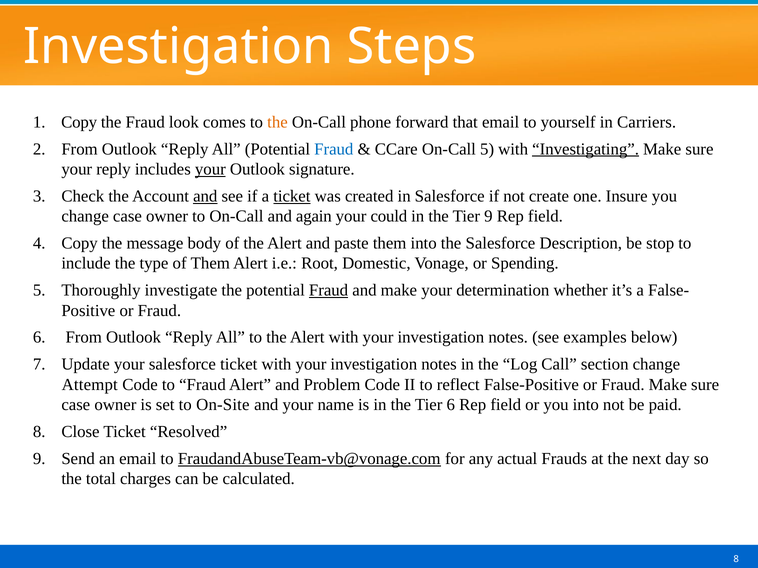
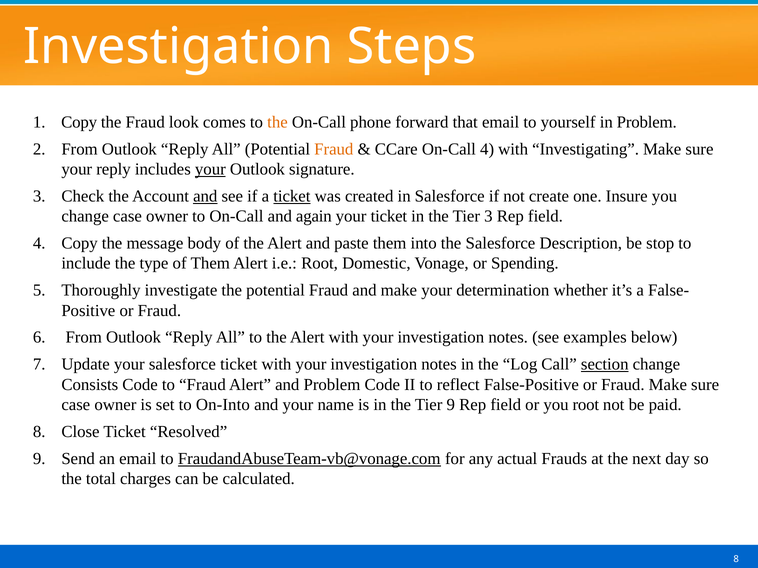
in Carriers: Carriers -> Problem
Fraud at (334, 149) colour: blue -> orange
On-Call 5: 5 -> 4
Investigating underline: present -> none
your could: could -> ticket
Tier 9: 9 -> 3
Fraud at (329, 291) underline: present -> none
section underline: none -> present
Attempt: Attempt -> Consists
On-Site: On-Site -> On-Into
Tier 6: 6 -> 9
you into: into -> root
